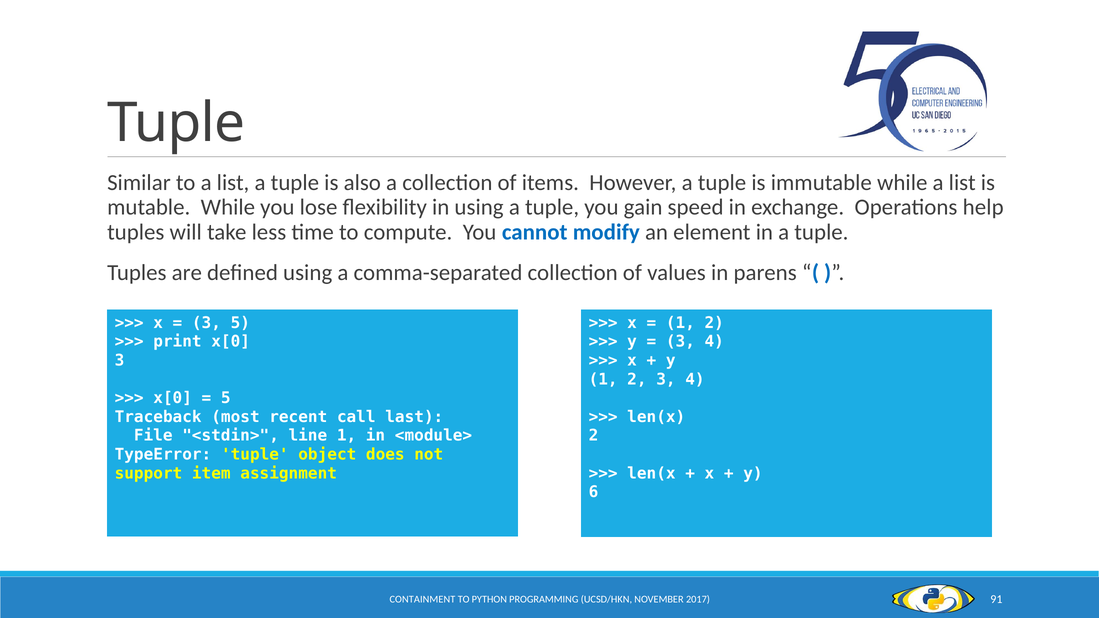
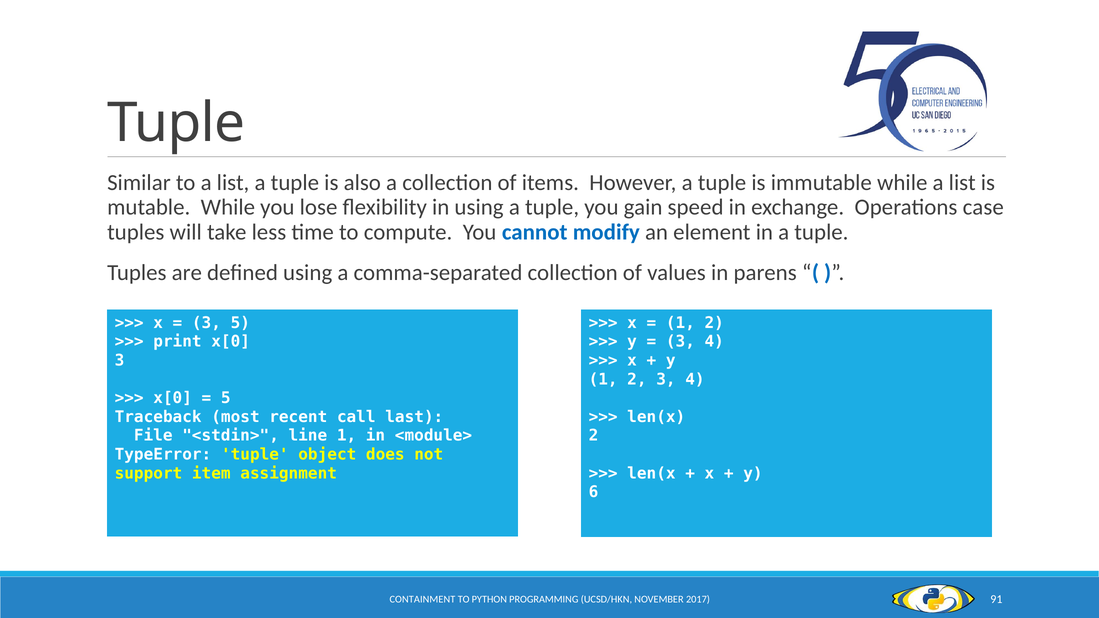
help: help -> case
